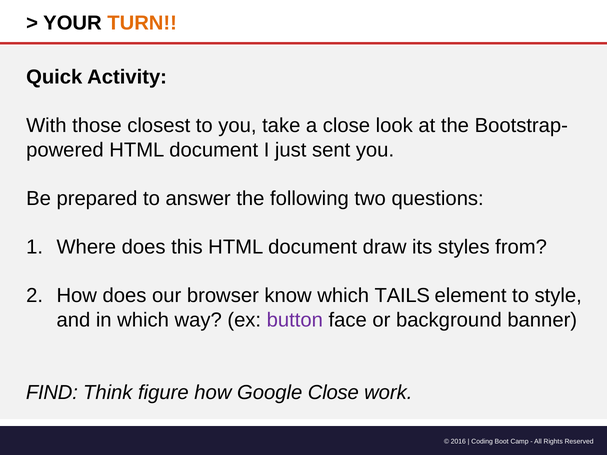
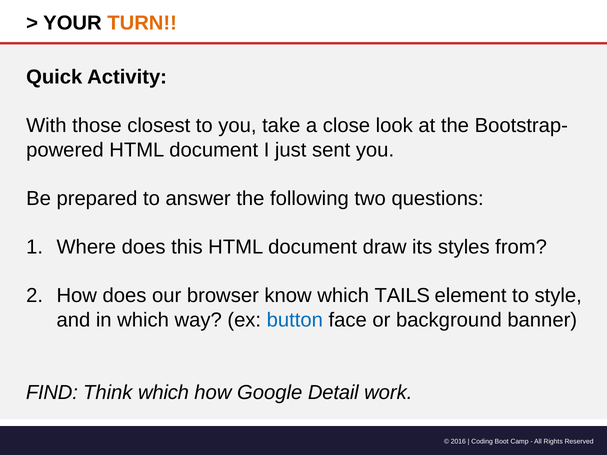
button colour: purple -> blue
Think figure: figure -> which
Google Close: Close -> Detail
